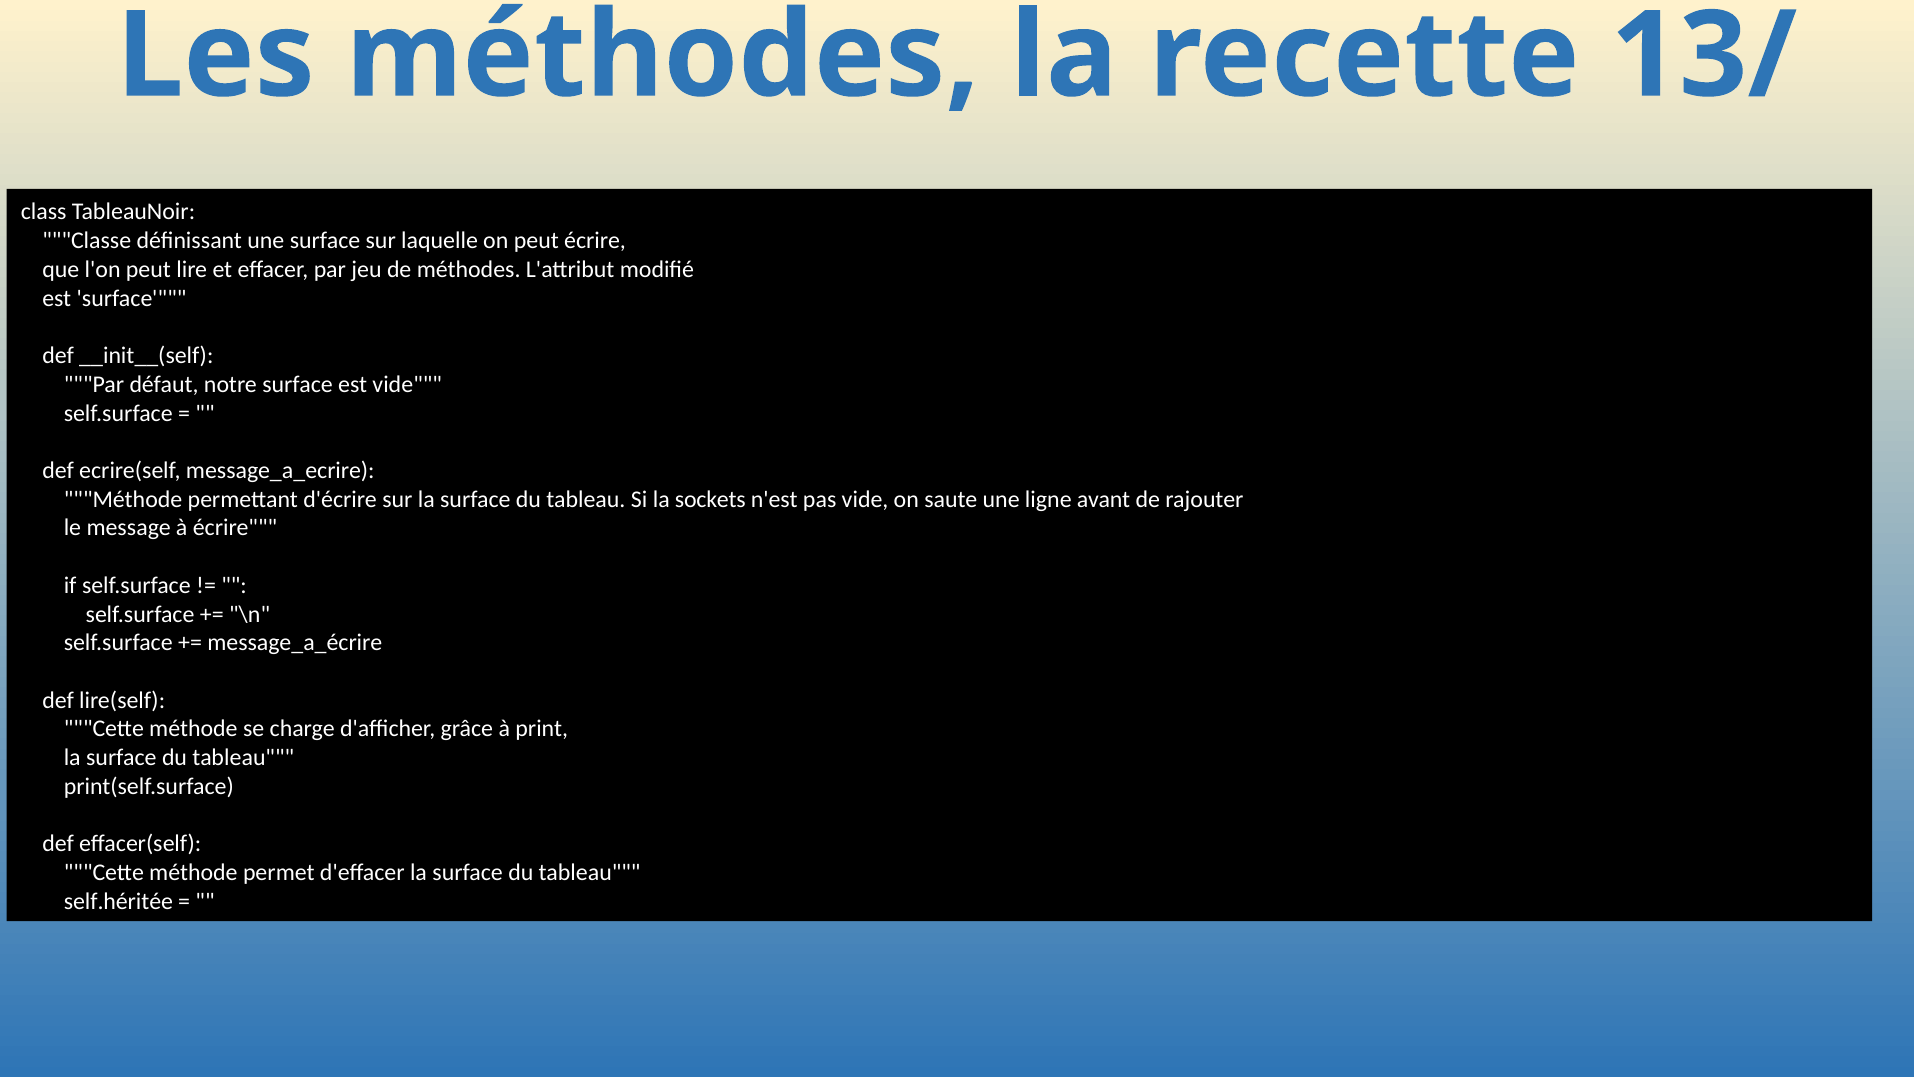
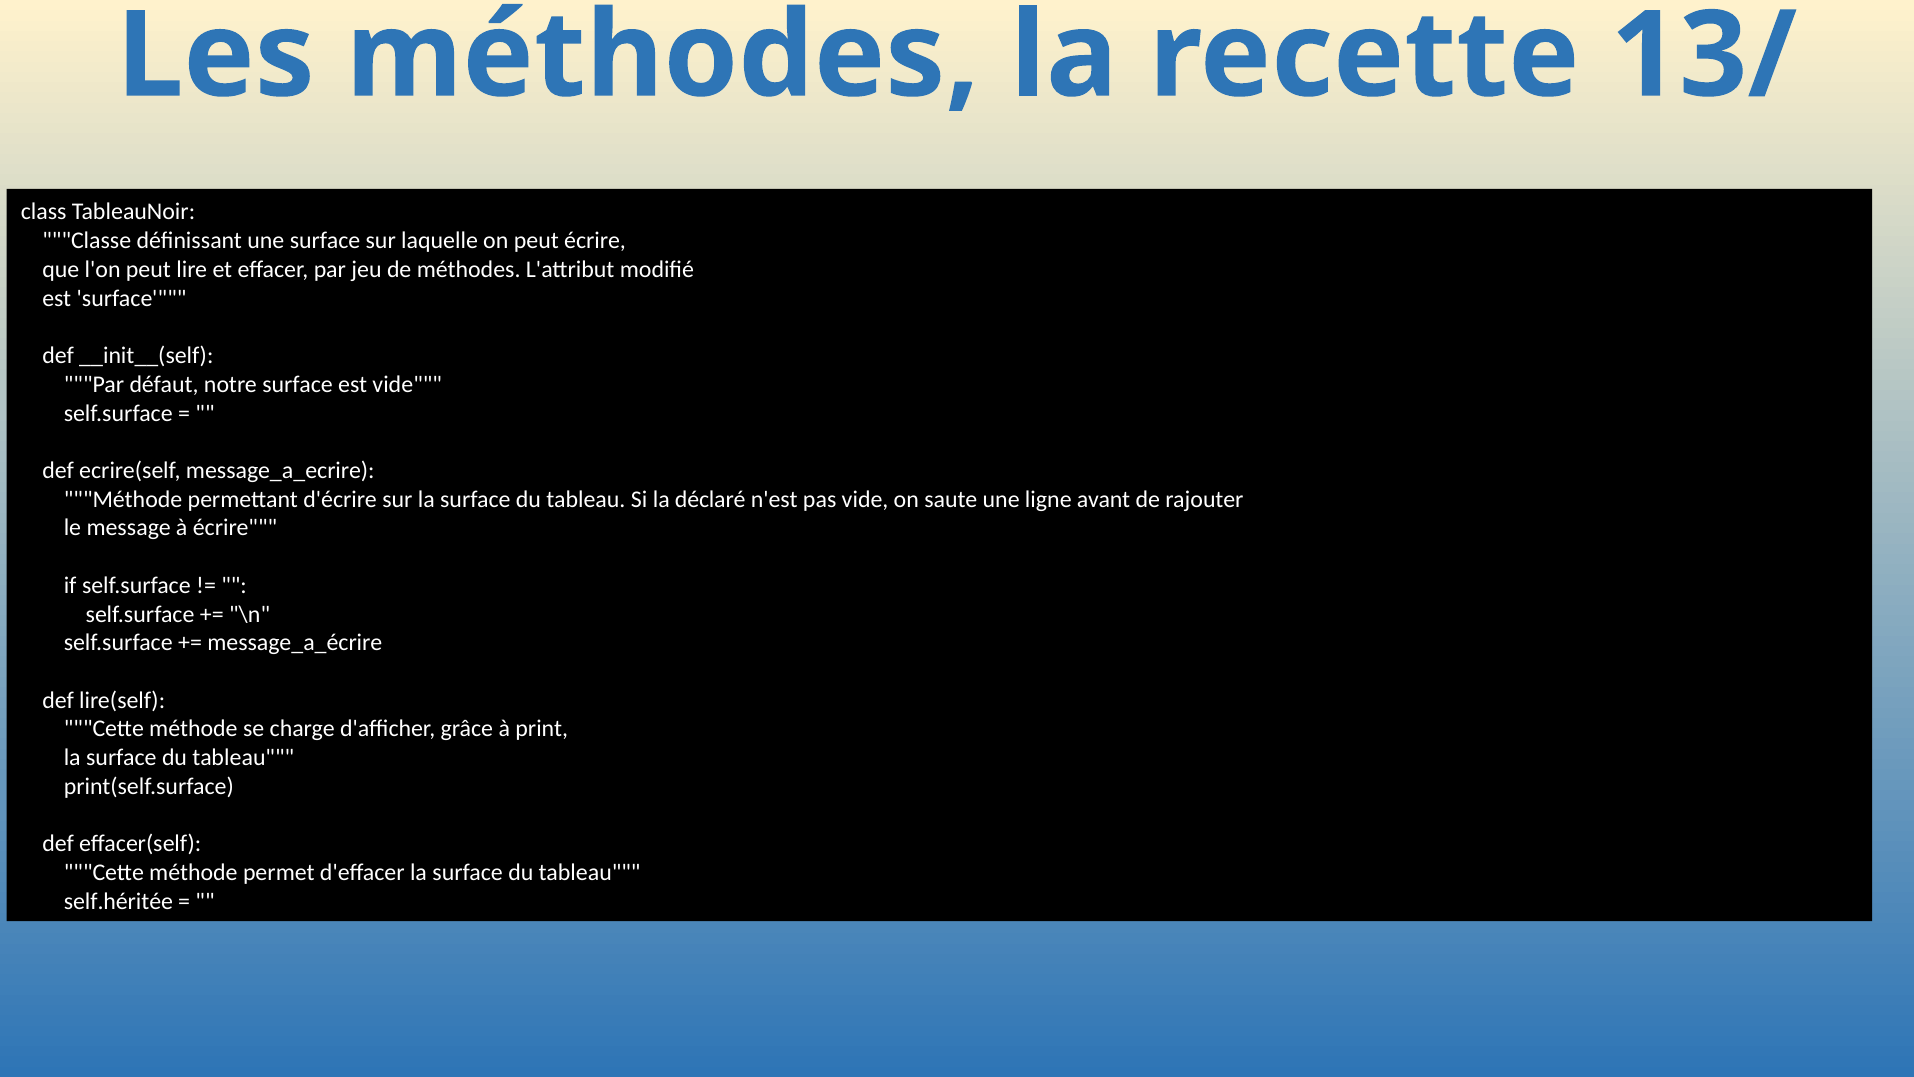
sockets: sockets -> déclaré
